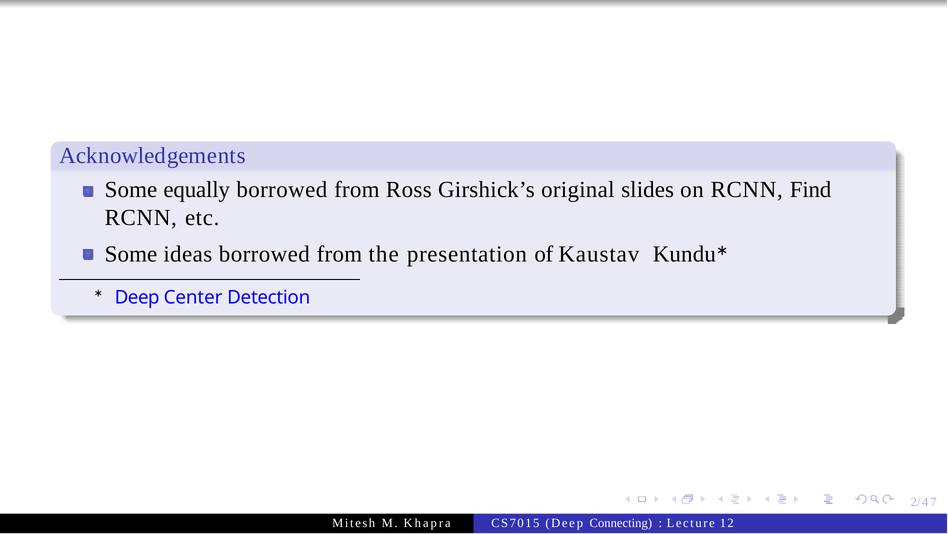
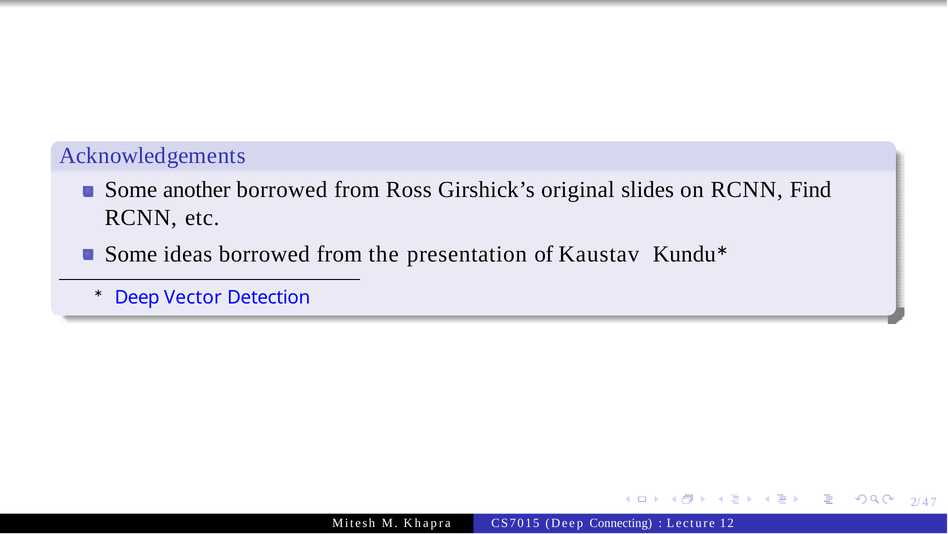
equally: equally -> another
Center: Center -> Vector
